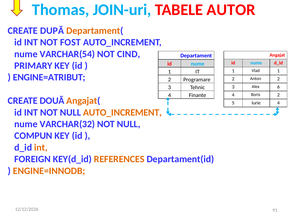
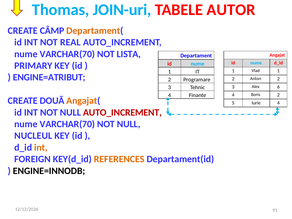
DUPĂ: DUPĂ -> CÂMP
FOST: FOST -> REAL
VARCHAR(54 at (67, 54): VARCHAR(54 -> VARCHAR(70
CIND: CIND -> LISTA
AUTO_INCREMENT at (122, 112) colour: orange -> red
VARCHAR(32 at (67, 124): VARCHAR(32 -> VARCHAR(70
COMPUN: COMPUN -> NUCLEUL
ENGINE=INNODB colour: orange -> black
